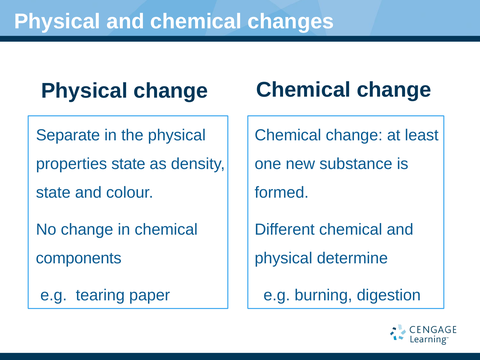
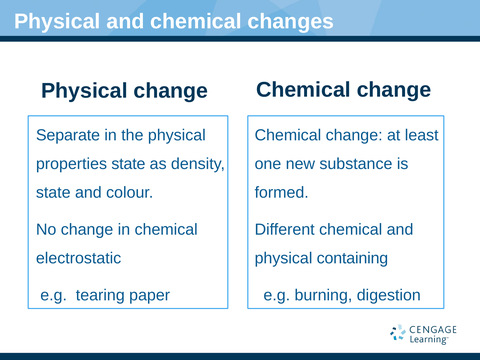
components: components -> electrostatic
determine: determine -> containing
